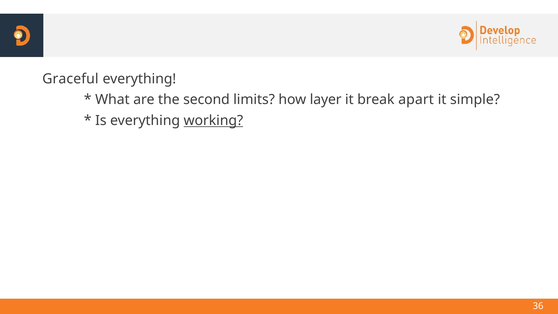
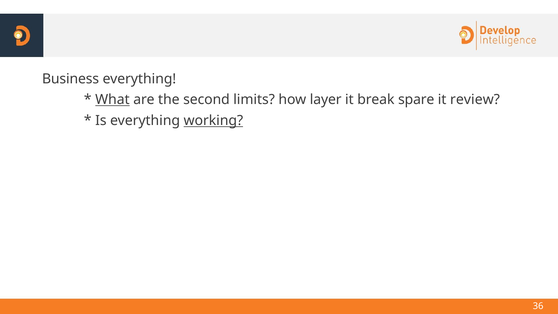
Graceful: Graceful -> Business
What underline: none -> present
apart: apart -> spare
simple: simple -> review
